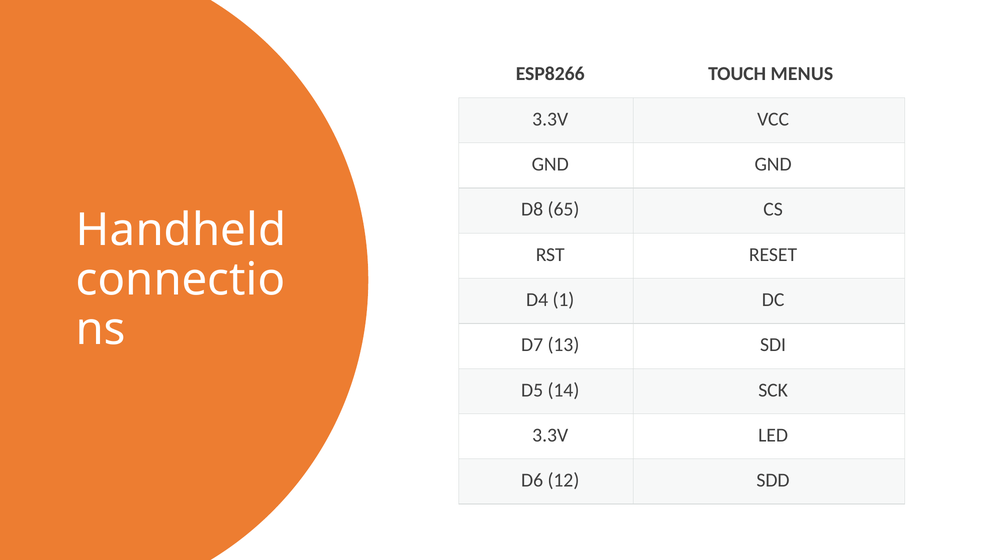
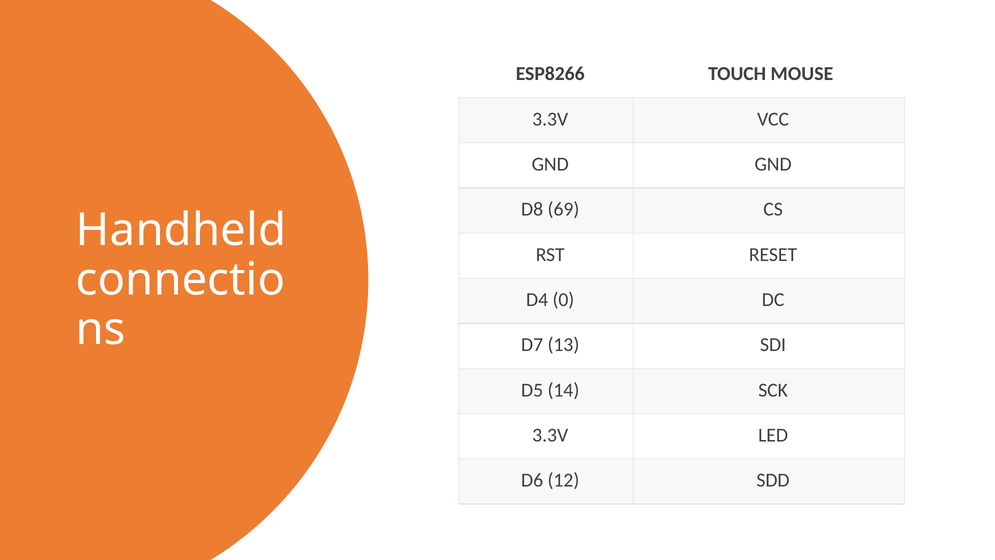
MENUS: MENUS -> MOUSE
65: 65 -> 69
1: 1 -> 0
